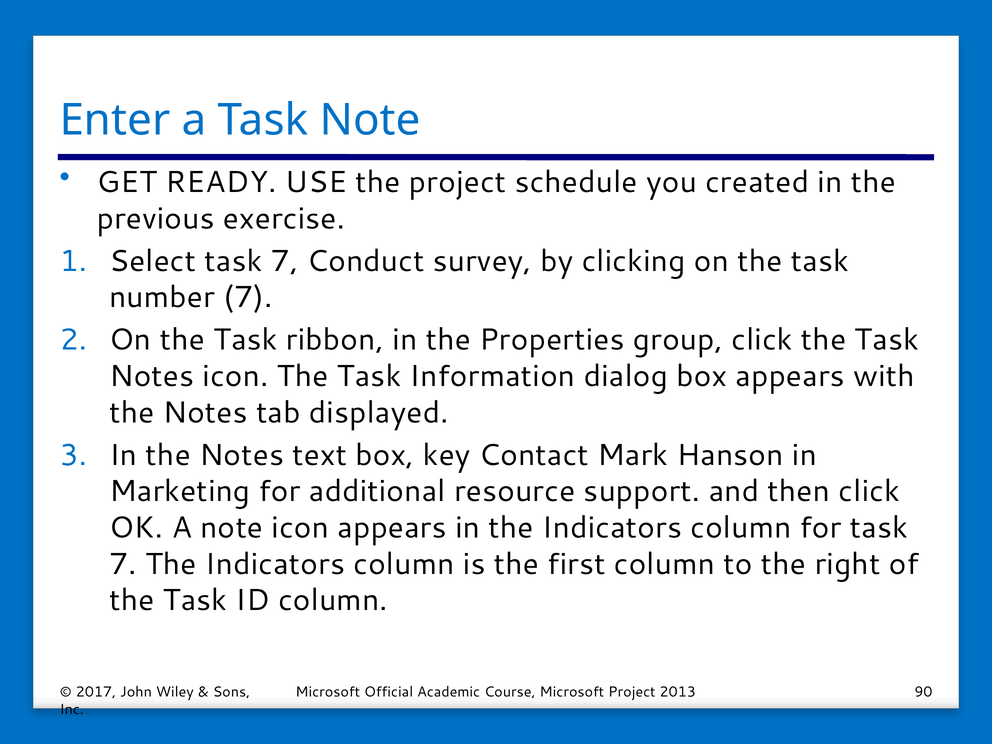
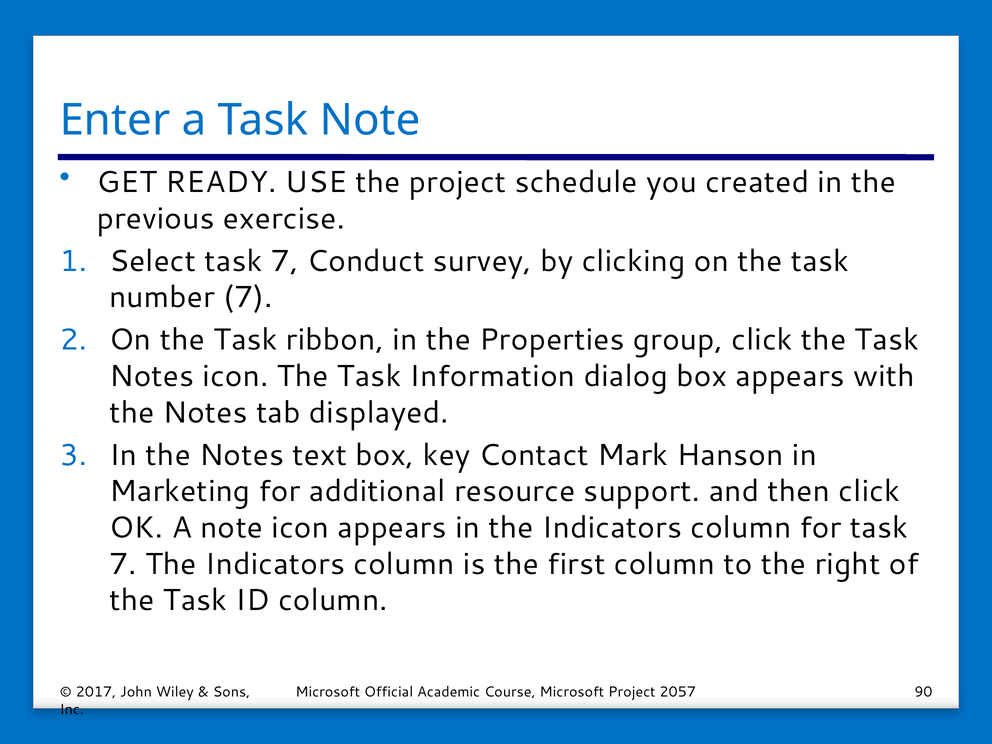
2013: 2013 -> 2057
